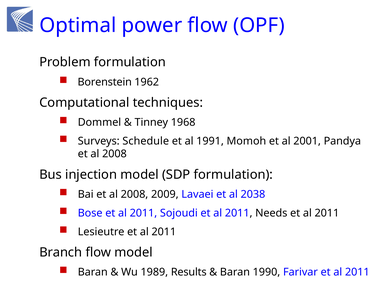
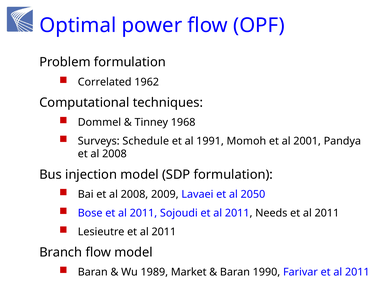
Borenstein: Borenstein -> Correlated
2038: 2038 -> 2050
Results: Results -> Market
